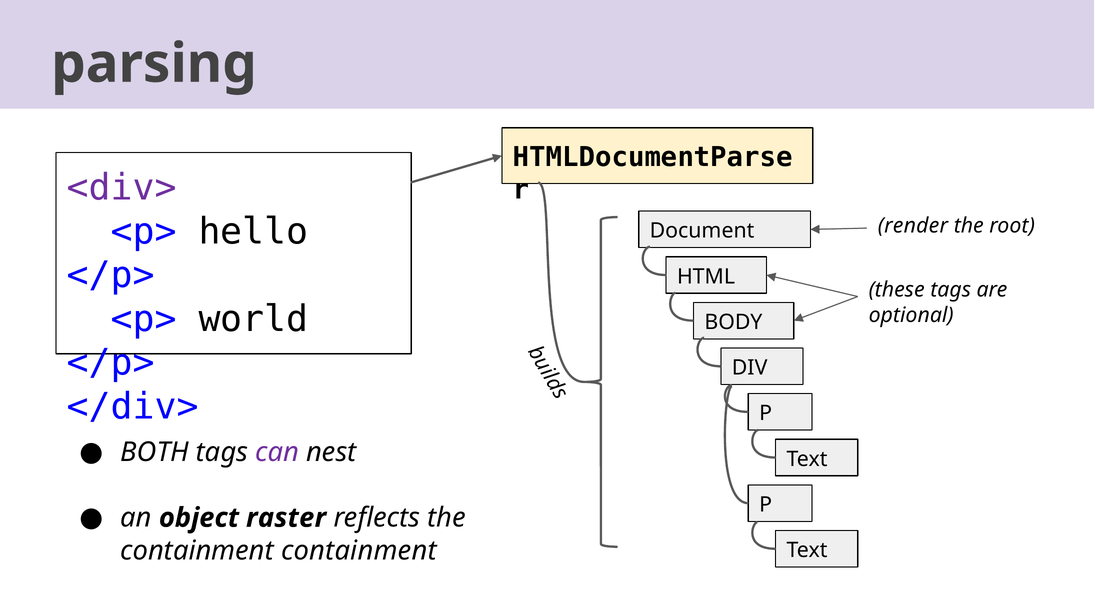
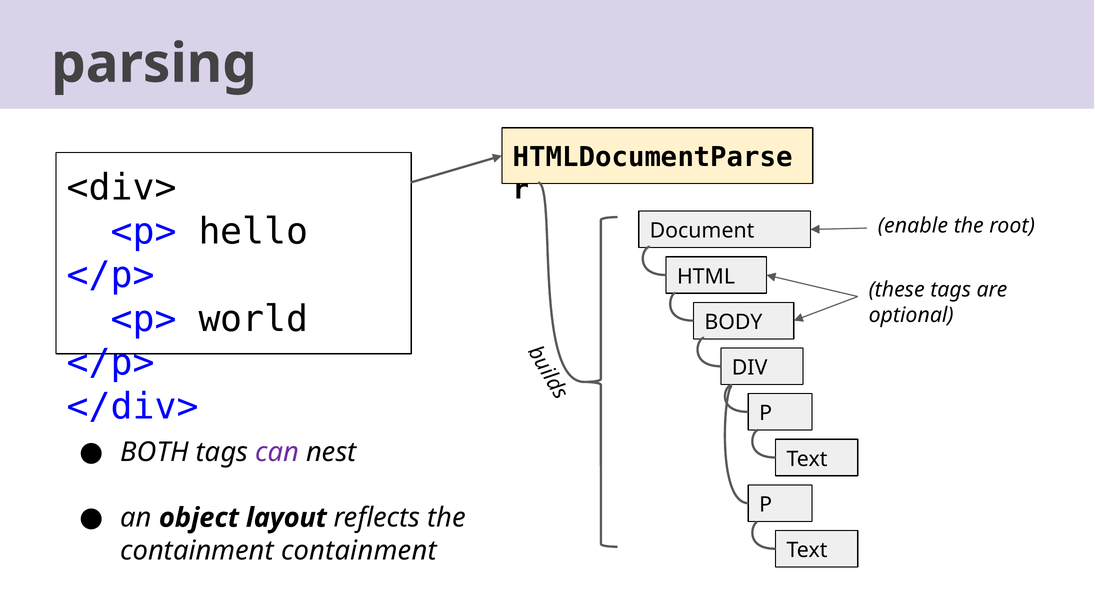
<div> colour: purple -> black
render: render -> enable
raster: raster -> layout
